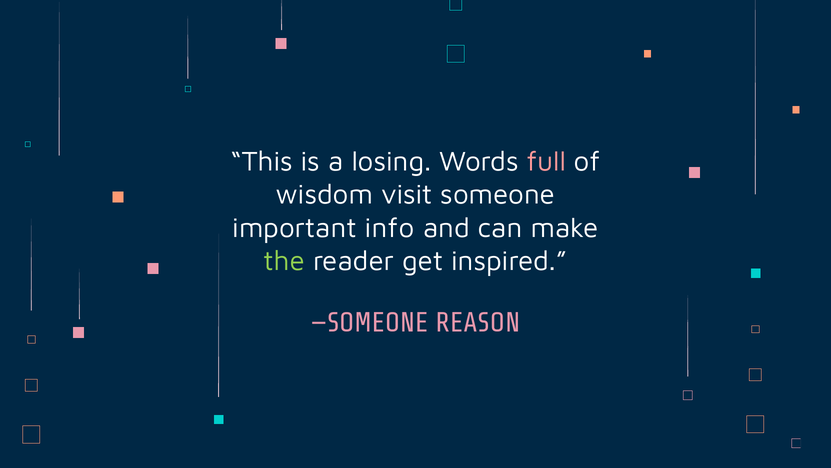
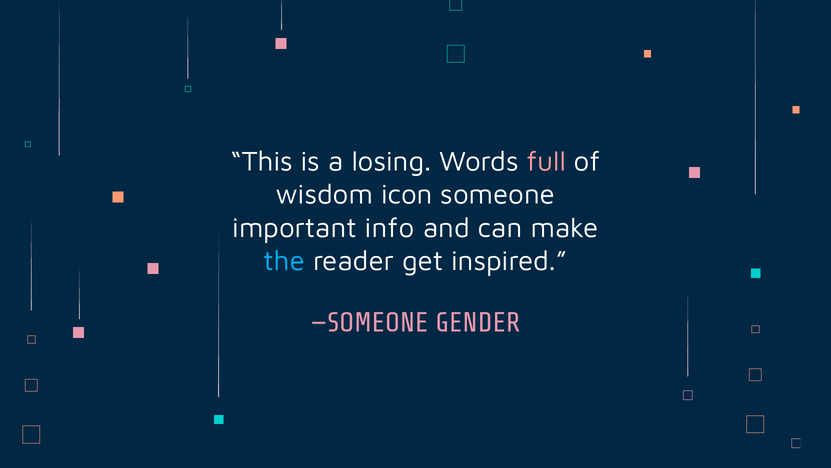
visit: visit -> icon
the colour: light green -> light blue
REASON: REASON -> GENDER
